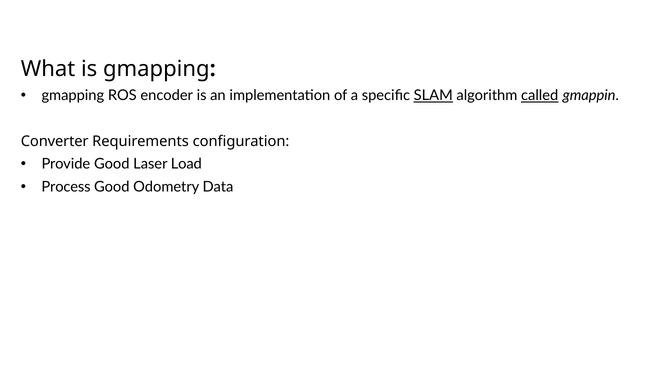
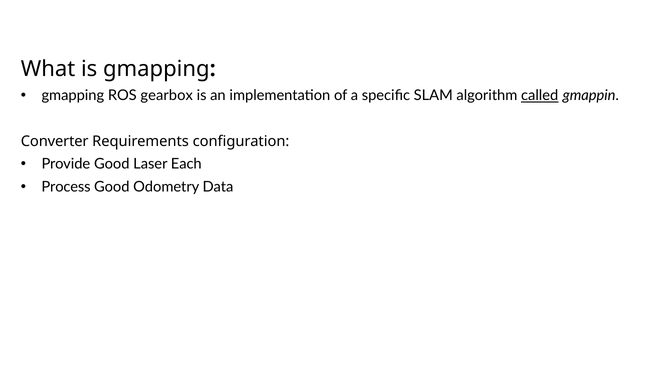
encoder: encoder -> gearbox
SLAM underline: present -> none
Load: Load -> Each
